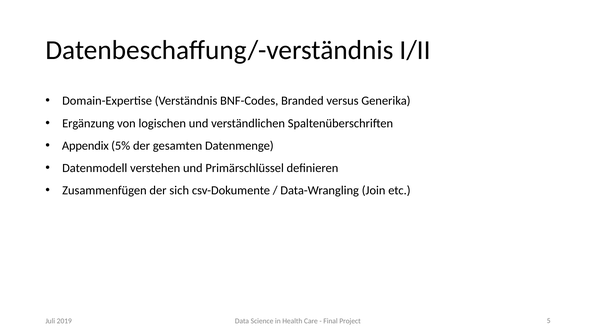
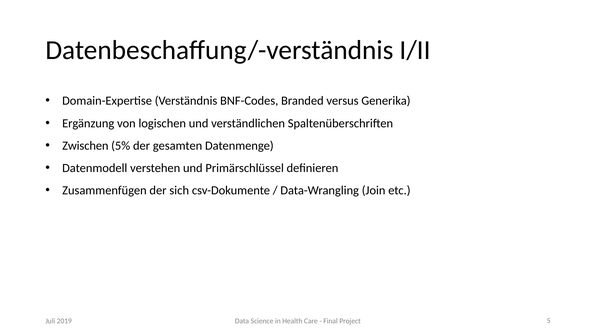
Appendix: Appendix -> Zwischen
